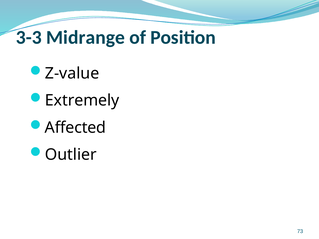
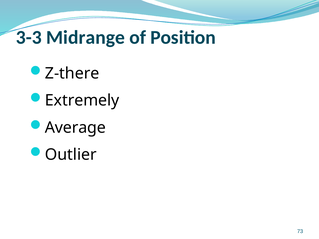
Z-value: Z-value -> Z-there
Affected: Affected -> Average
